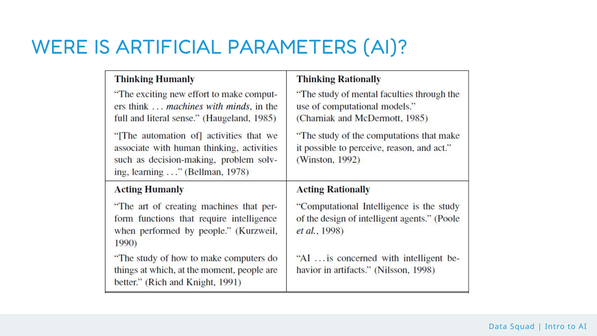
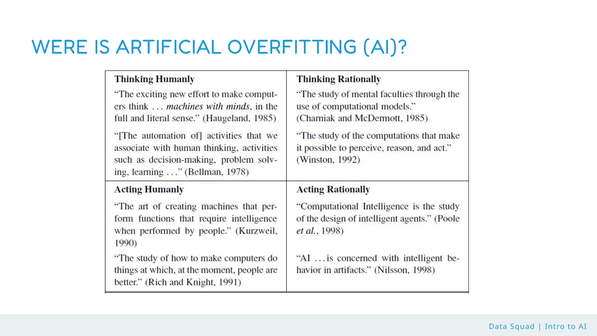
PARAMETERS: PARAMETERS -> OVERFITTING
